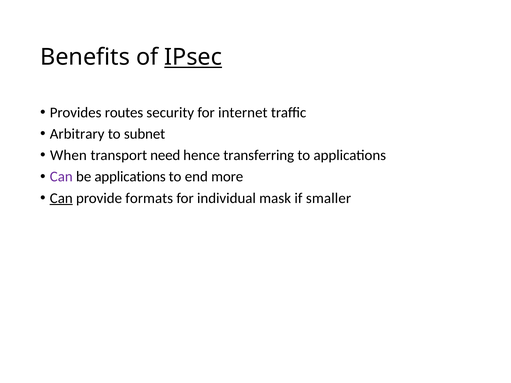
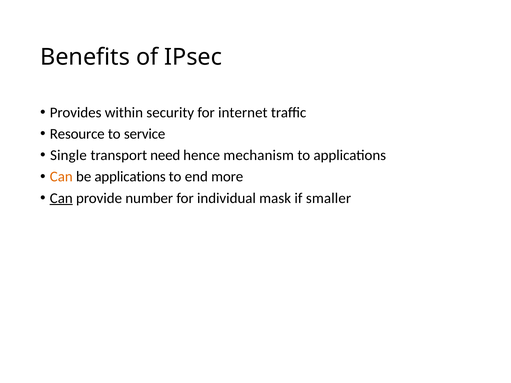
IPsec underline: present -> none
routes: routes -> within
Arbitrary: Arbitrary -> Resource
subnet: subnet -> service
When: When -> Single
transferring: transferring -> mechanism
Can at (61, 177) colour: purple -> orange
formats: formats -> number
